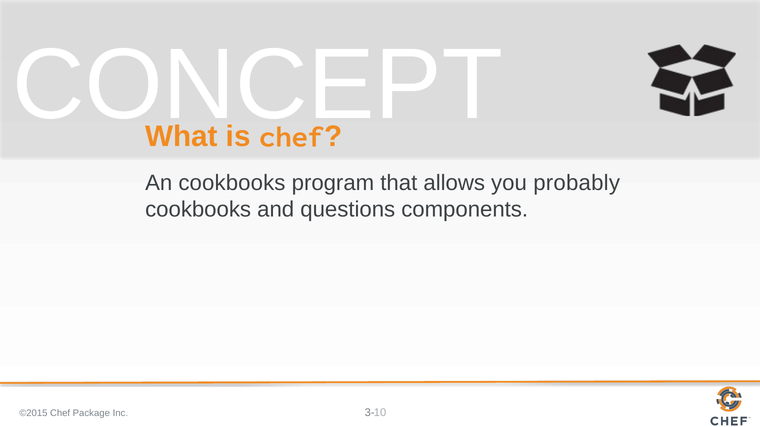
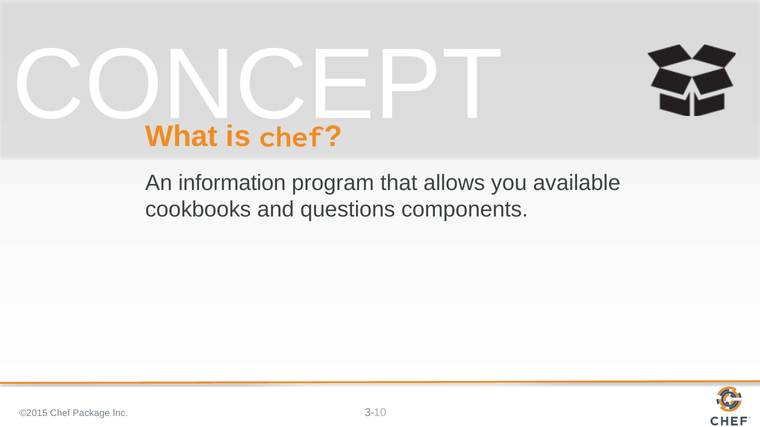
An cookbooks: cookbooks -> information
probably: probably -> available
